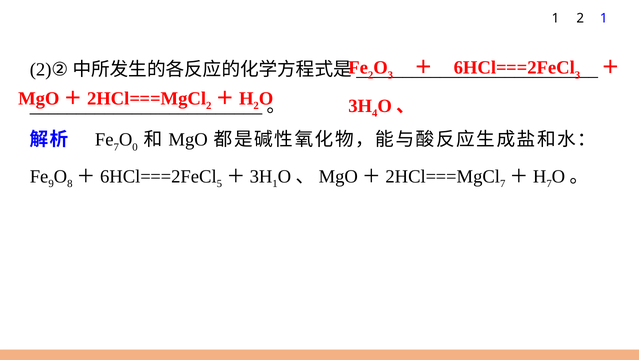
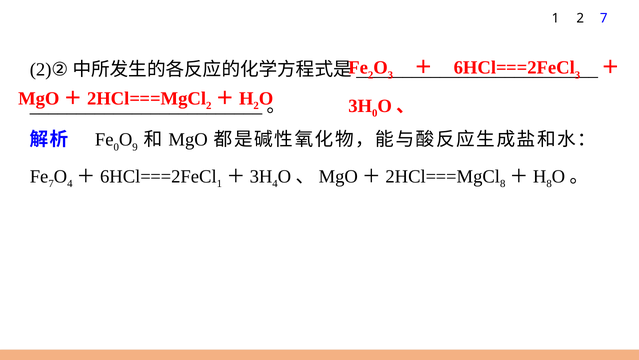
2 1: 1 -> 7
4 at (375, 113): 4 -> 0
7 at (116, 147): 7 -> 0
0: 0 -> 9
9 at (51, 183): 9 -> 7
8 at (70, 183): 8 -> 4
5 at (219, 183): 5 -> 1
1 at (275, 183): 1 -> 4
7 at (503, 183): 7 -> 8
7 at (549, 183): 7 -> 8
